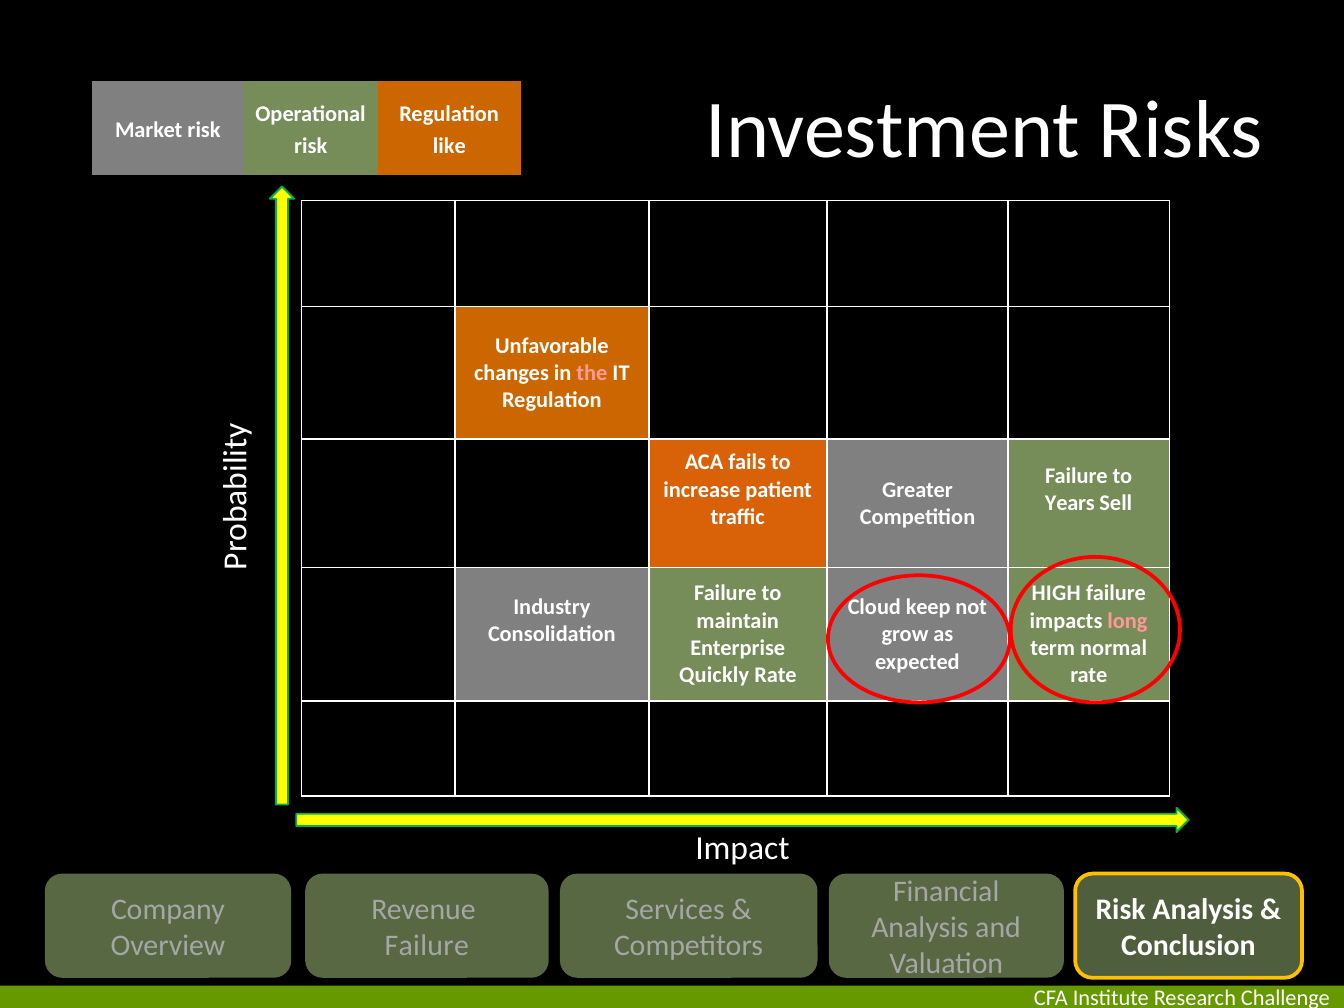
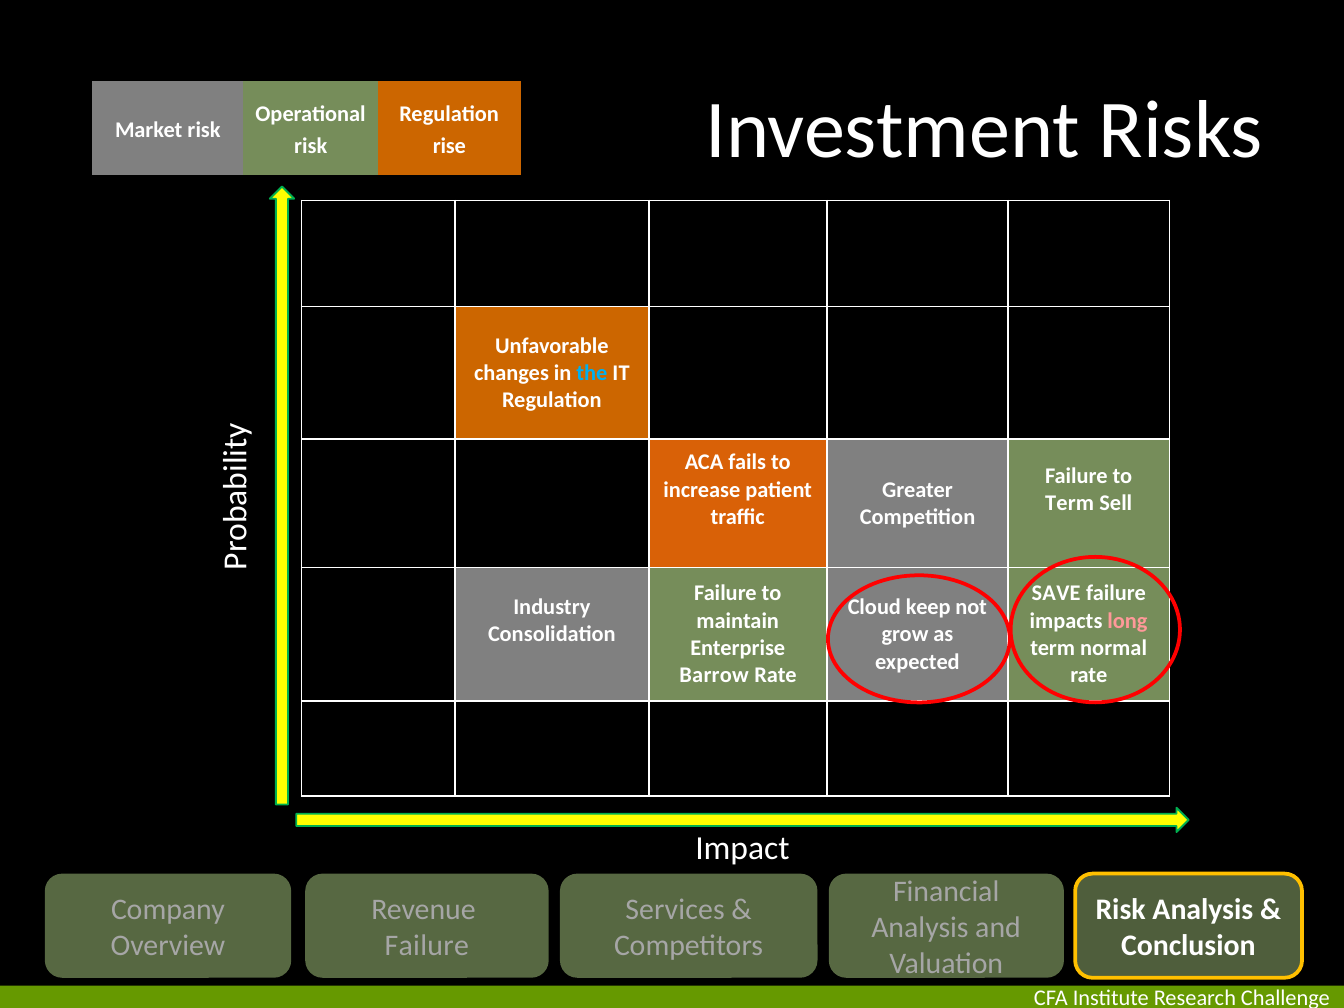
like: like -> rise
the colour: pink -> light blue
Years at (1070, 504): Years -> Term
HIGH: HIGH -> SAVE
Quickly: Quickly -> Barrow
